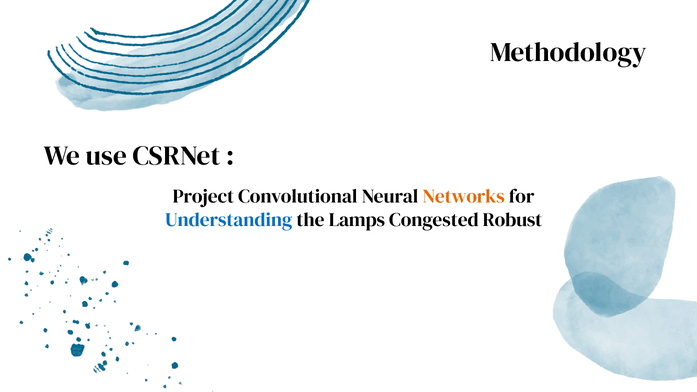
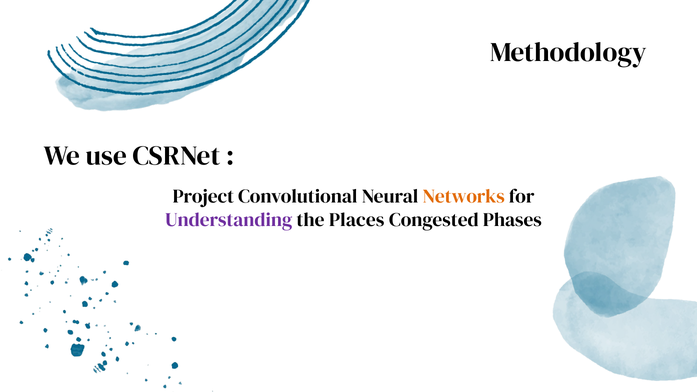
Understanding colour: blue -> purple
Lamps: Lamps -> Places
Robust: Robust -> Phases
